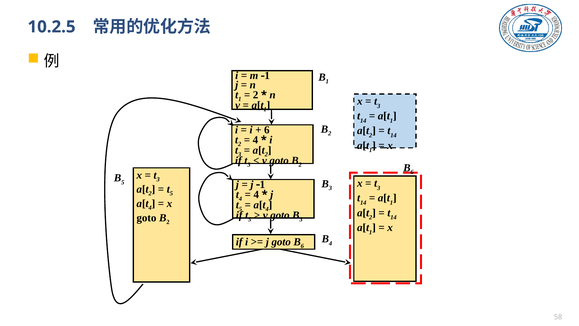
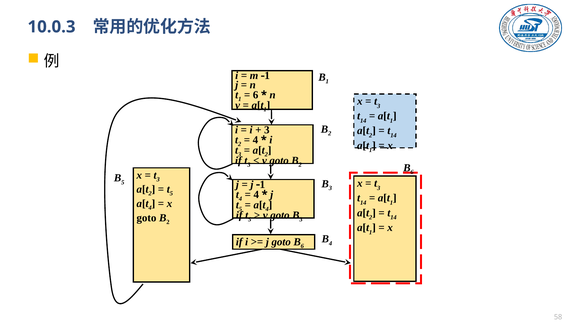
10.2.5: 10.2.5 -> 10.0.3
2 at (256, 95): 2 -> 6
6 at (267, 130): 6 -> 3
